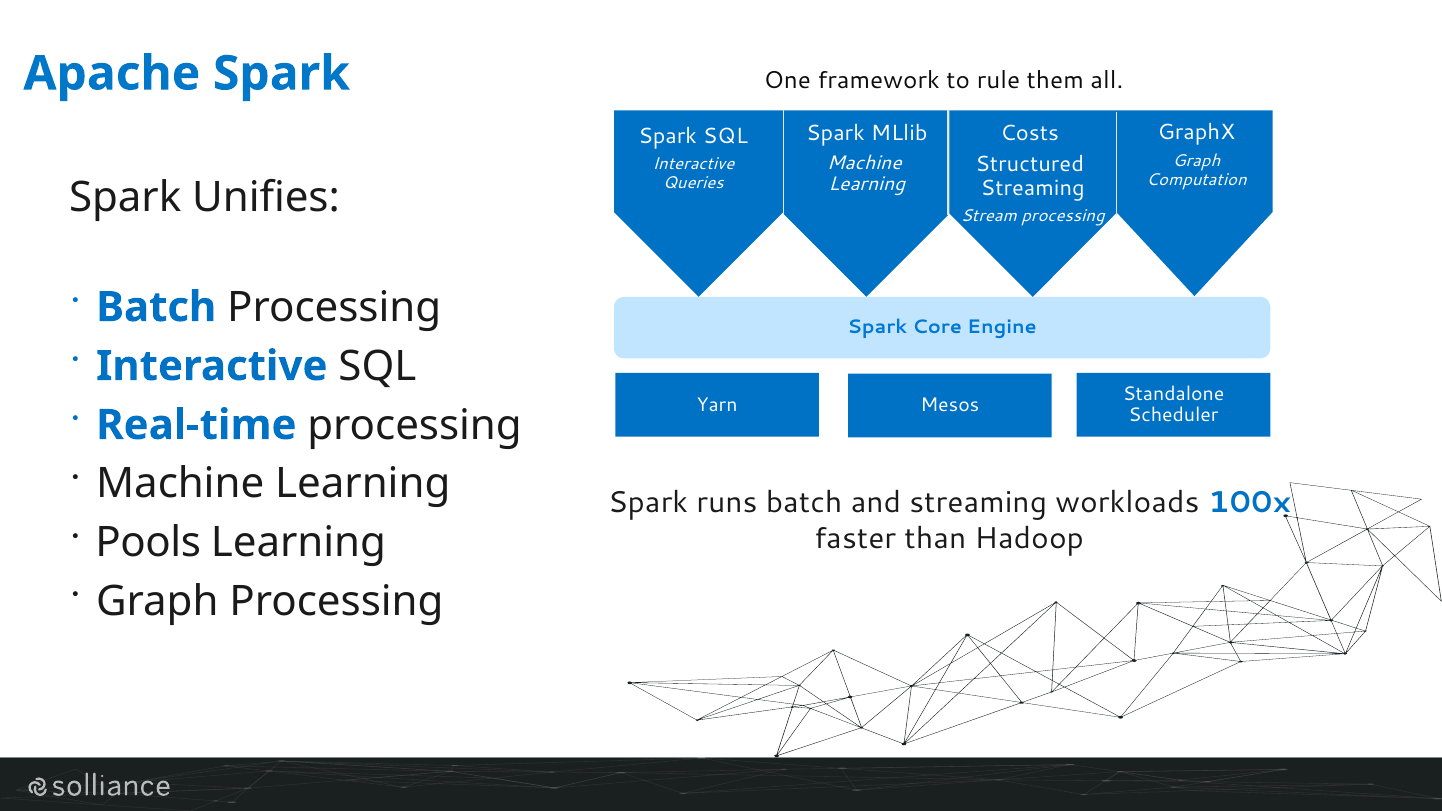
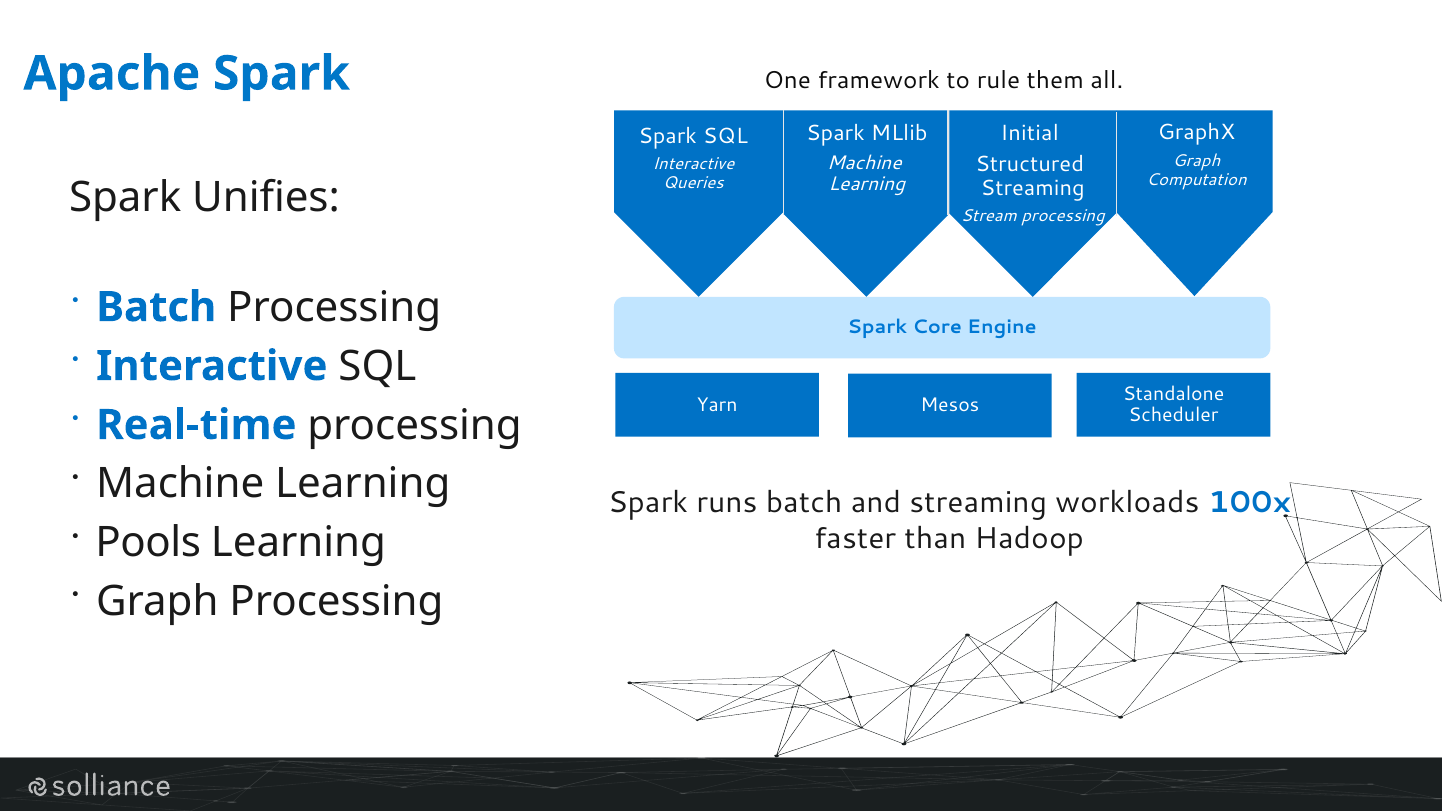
Costs: Costs -> Initial
